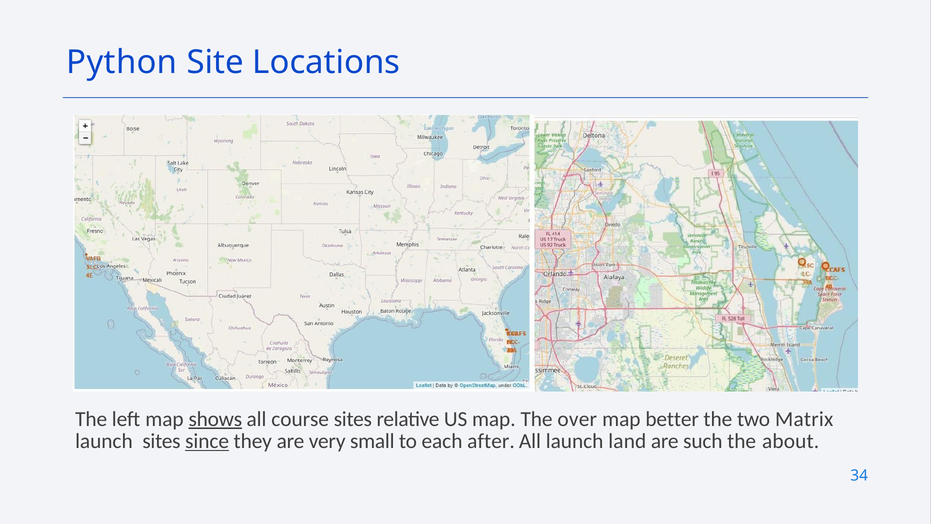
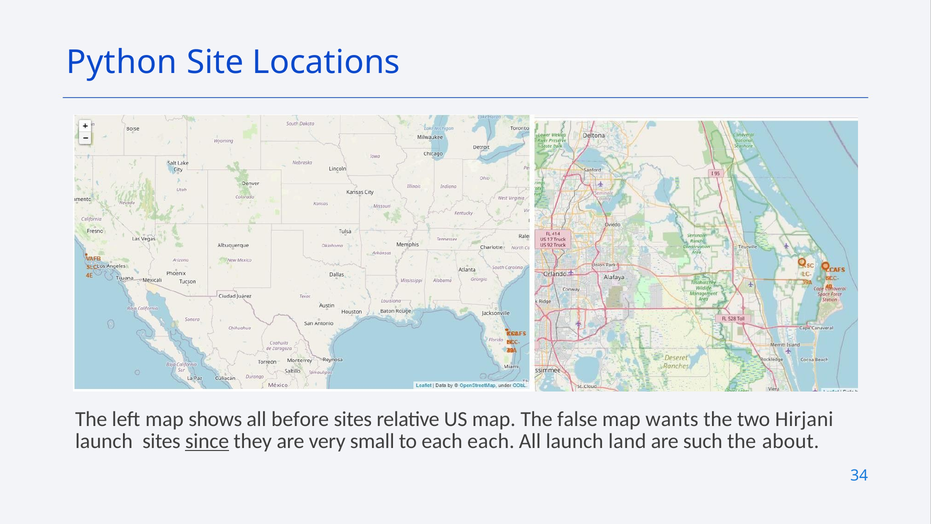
shows underline: present -> none
course: course -> before
over: over -> false
better: better -> wants
Matrix: Matrix -> Hirjani
each after: after -> each
